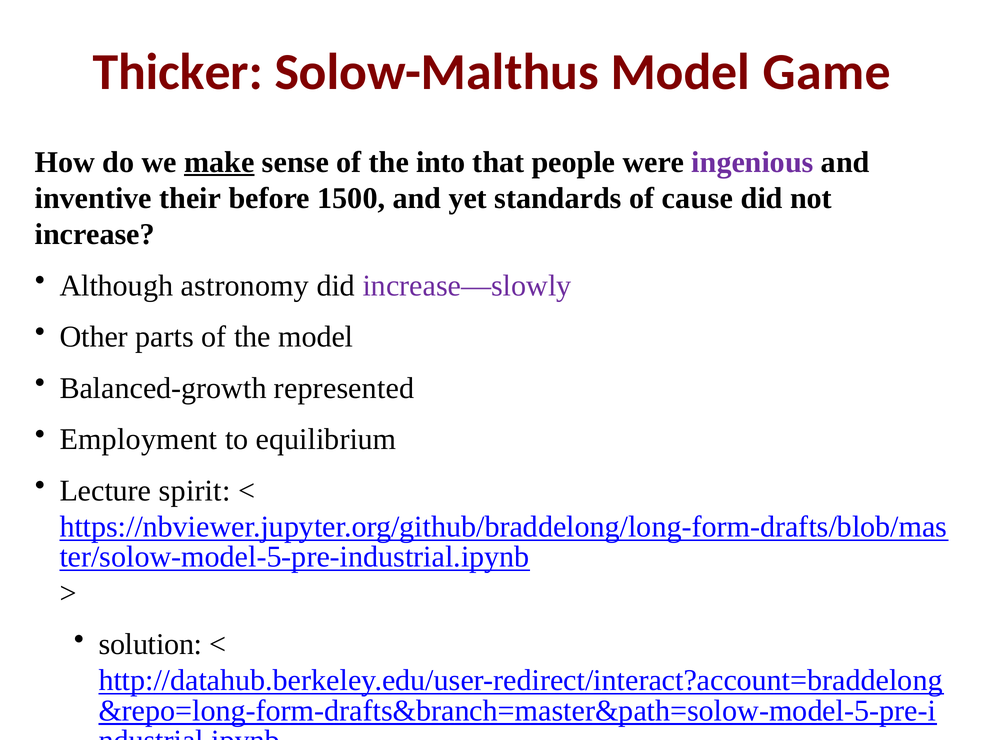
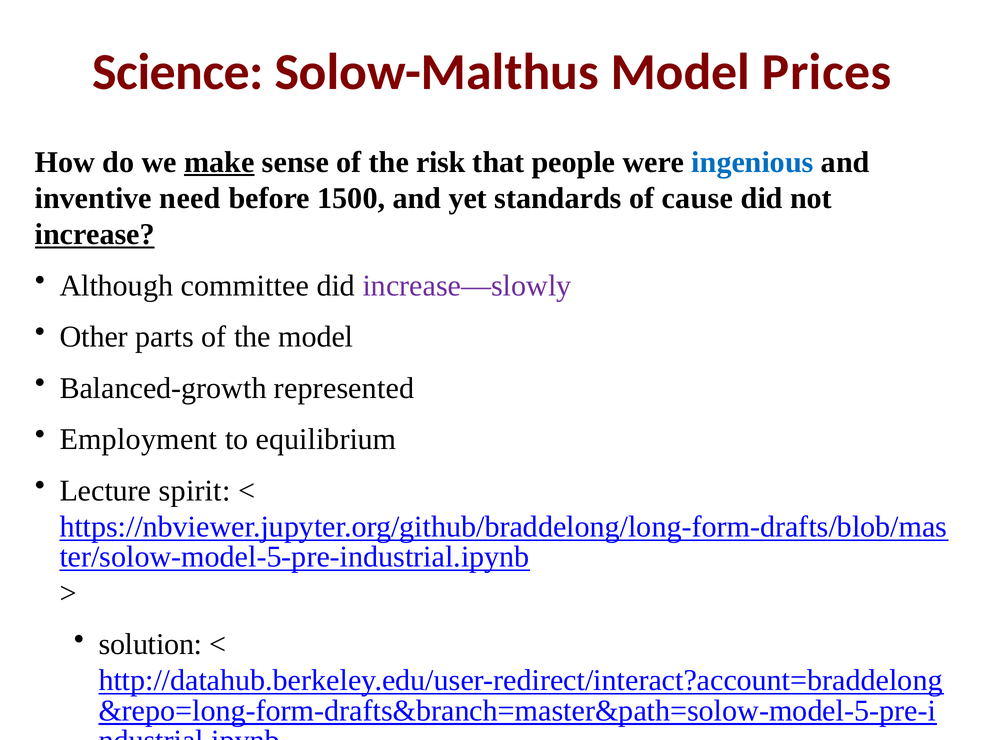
Thicker: Thicker -> Science
Game: Game -> Prices
into: into -> risk
ingenious colour: purple -> blue
their: their -> need
increase underline: none -> present
astronomy: astronomy -> committee
